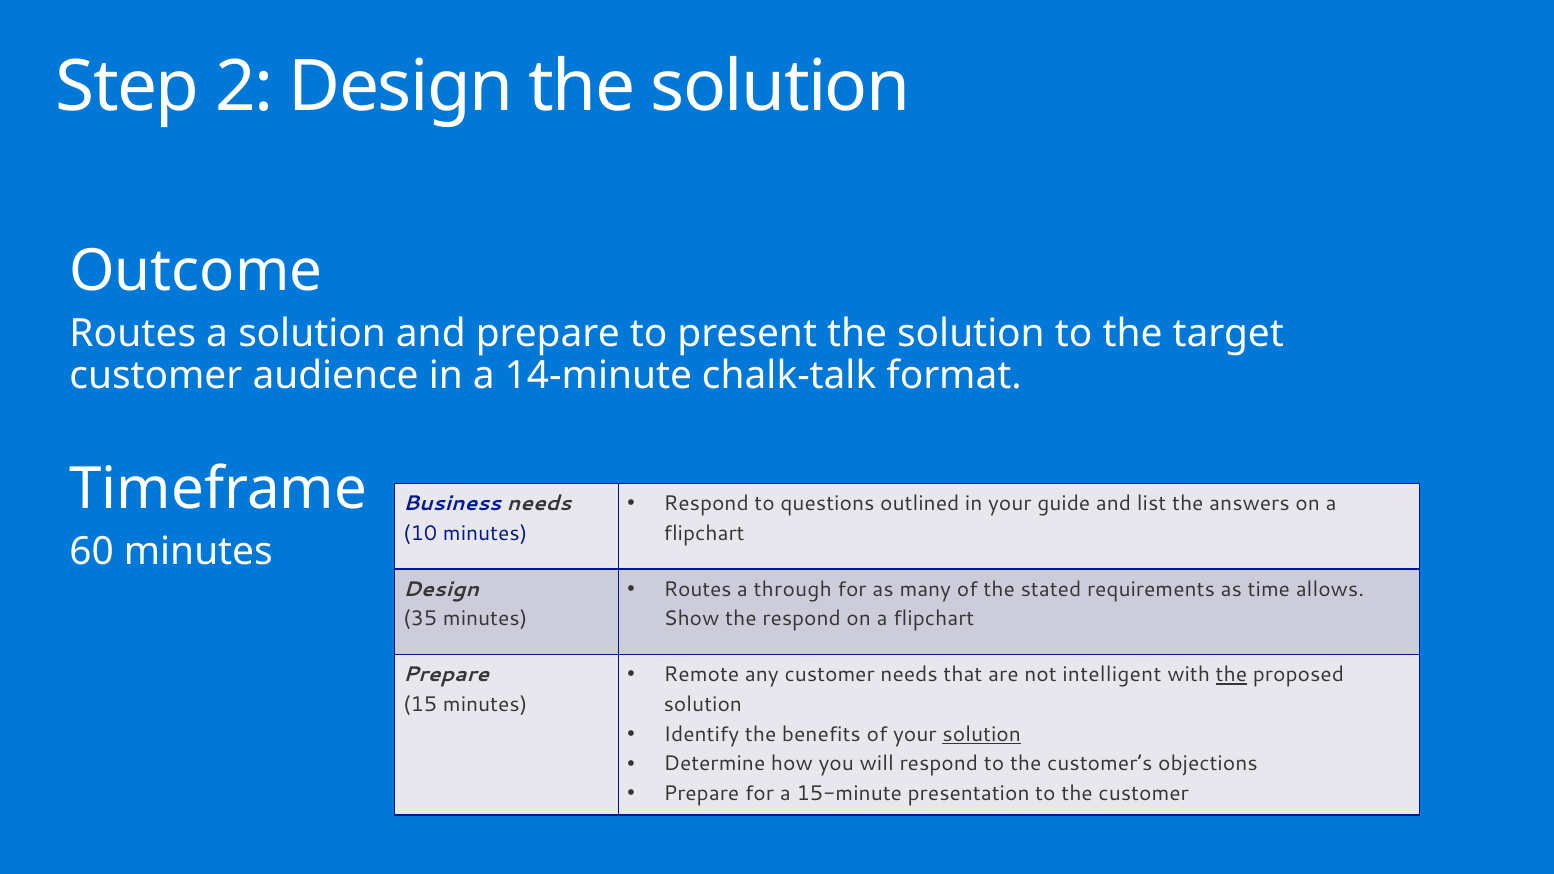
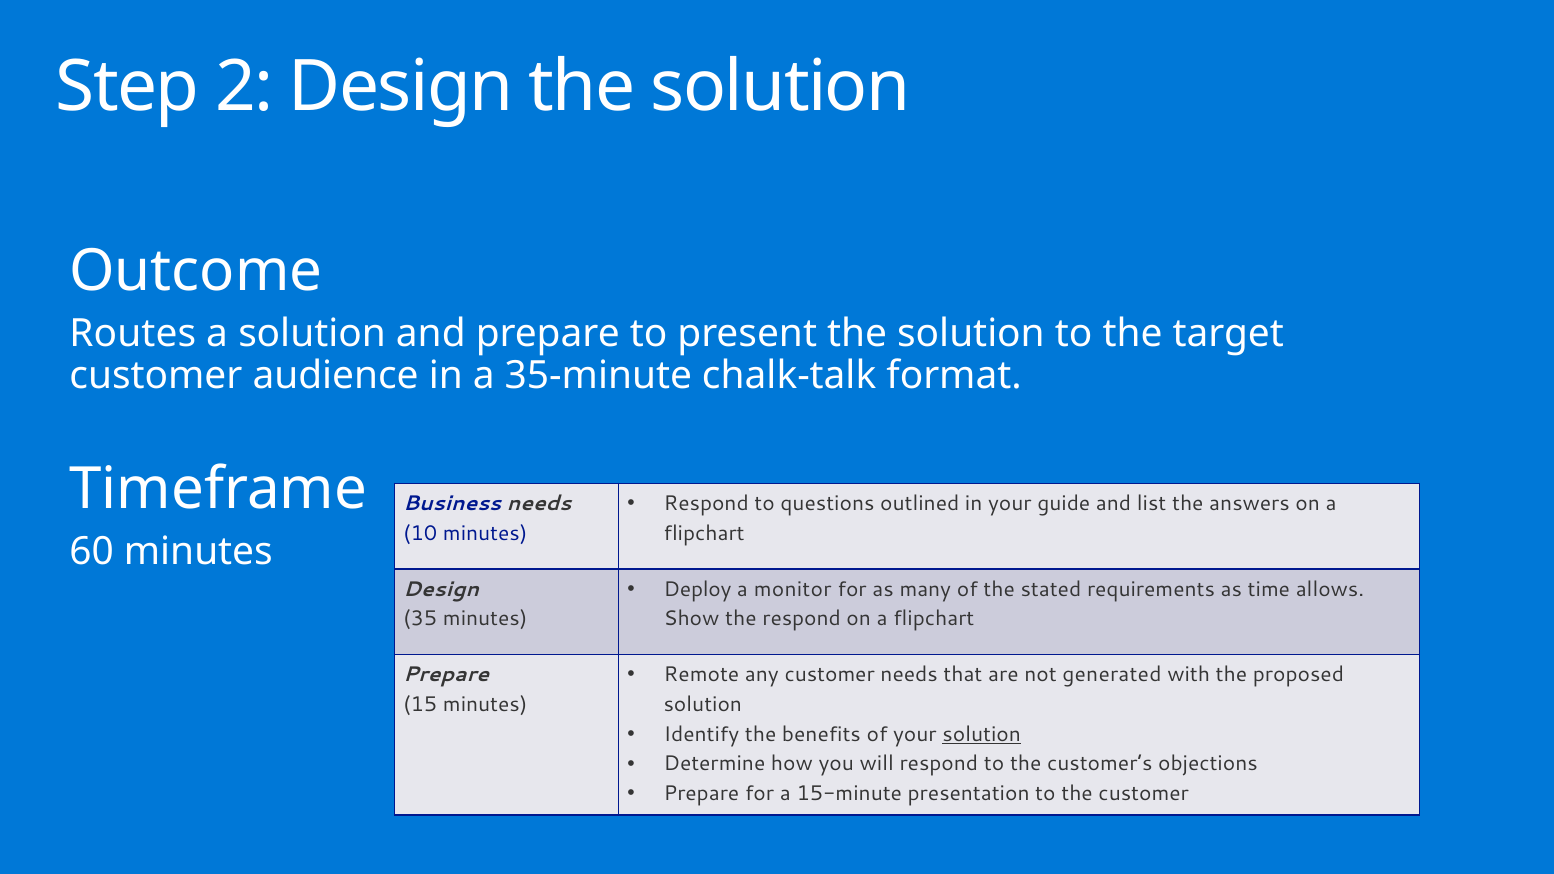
14-minute: 14-minute -> 35-minute
Routes at (698, 589): Routes -> Deploy
through: through -> monitor
intelligent: intelligent -> generated
the at (1231, 675) underline: present -> none
